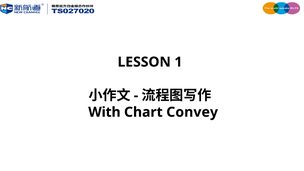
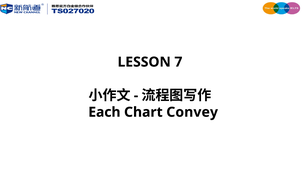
1: 1 -> 7
With: With -> Each
